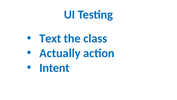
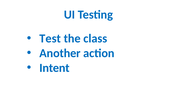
Text: Text -> Test
Actually: Actually -> Another
